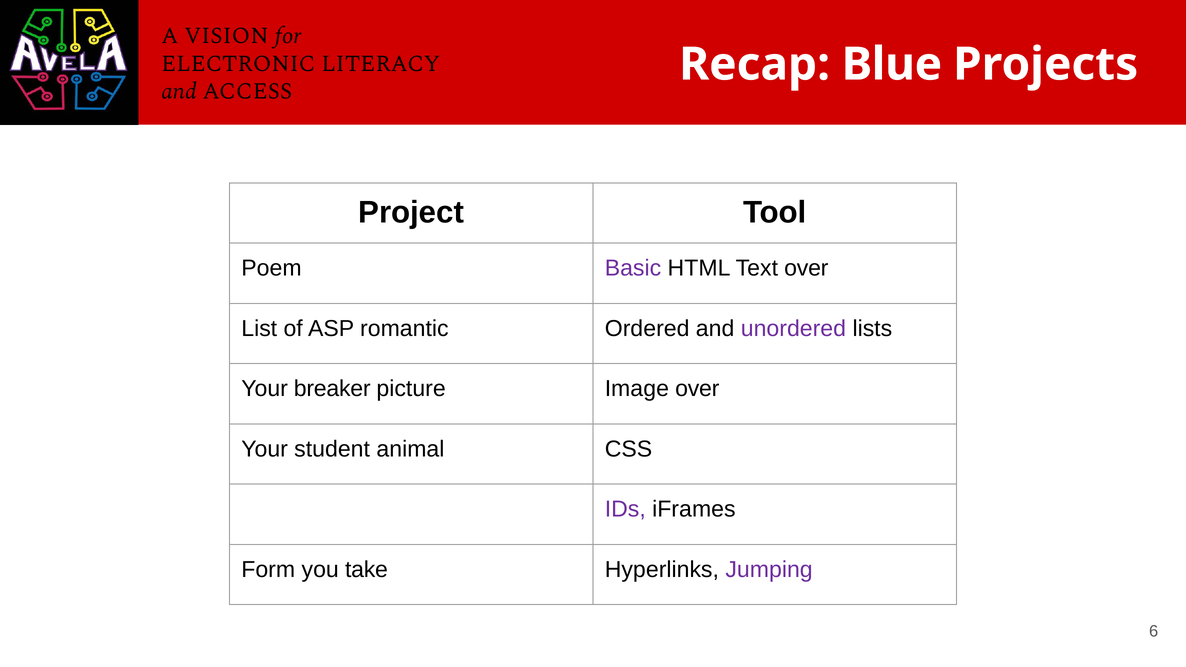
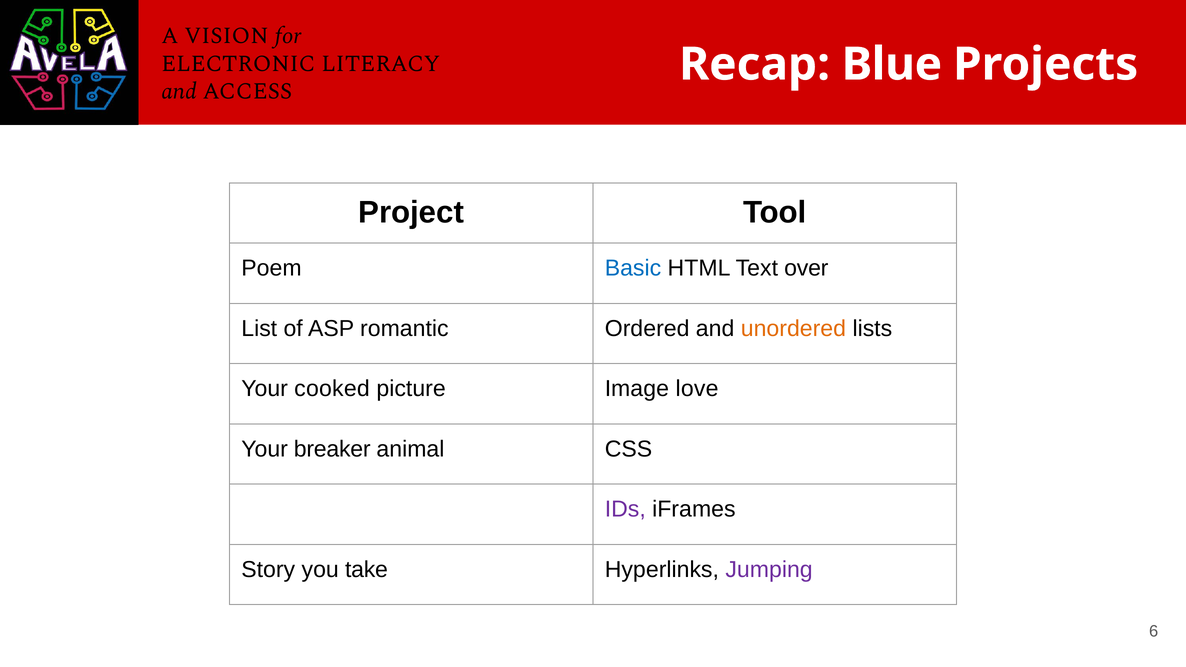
Basic colour: purple -> blue
unordered colour: purple -> orange
breaker: breaker -> cooked
Image over: over -> love
student: student -> breaker
Form: Form -> Story
